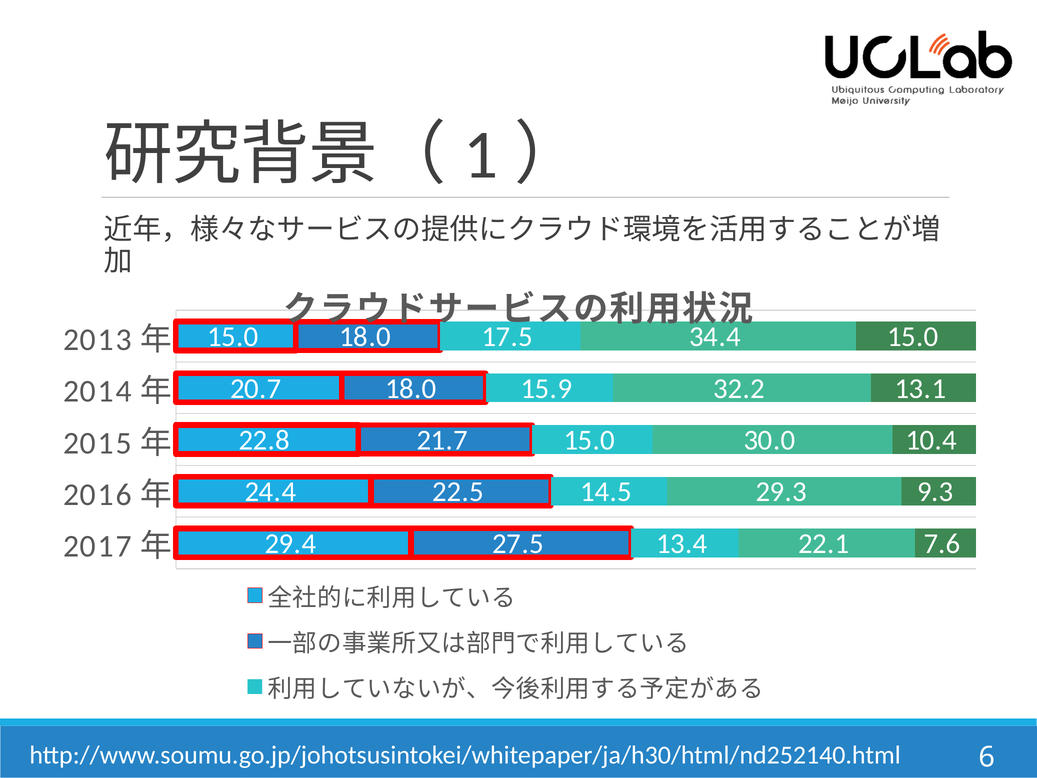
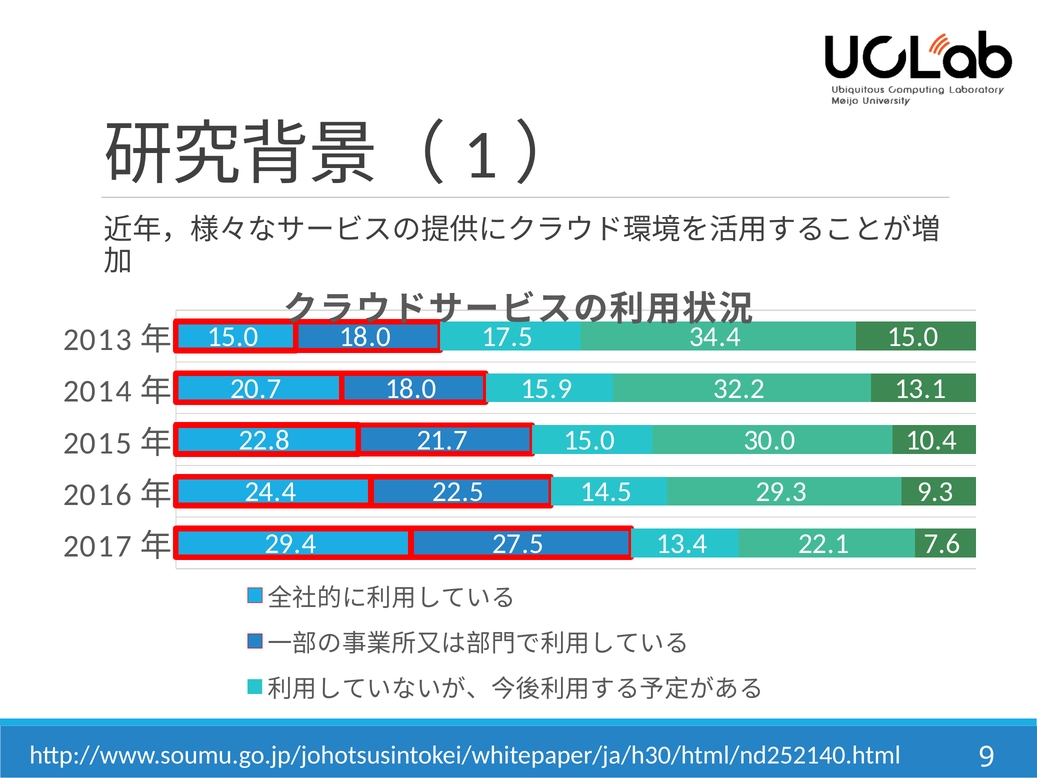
6: 6 -> 9
